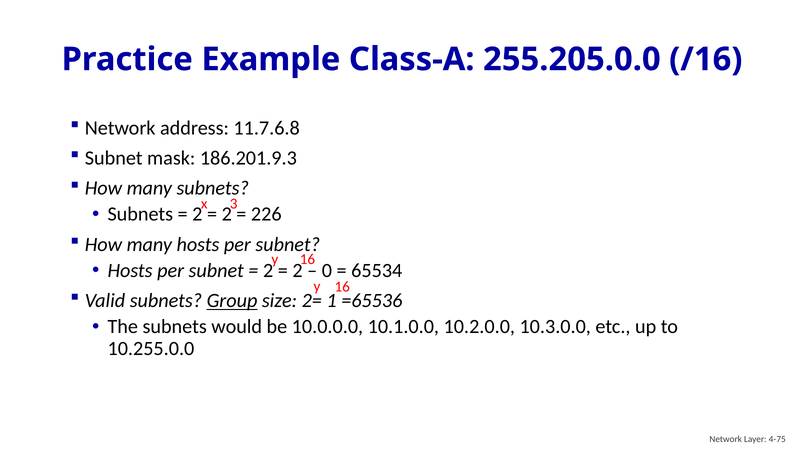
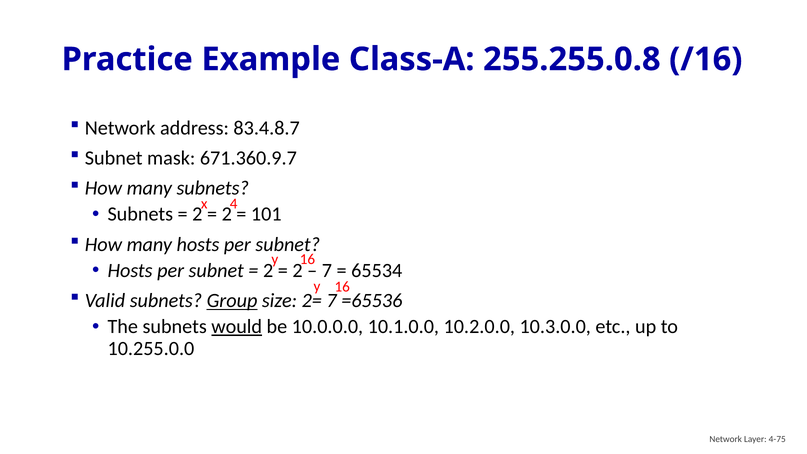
255.205.0.0: 255.205.0.0 -> 255.255.0.8
11.7.6.8: 11.7.6.8 -> 83.4.8.7
186.201.9.3: 186.201.9.3 -> 671.360.9.7
3: 3 -> 4
226: 226 -> 101
0 at (327, 270): 0 -> 7
2= 1: 1 -> 7
would underline: none -> present
